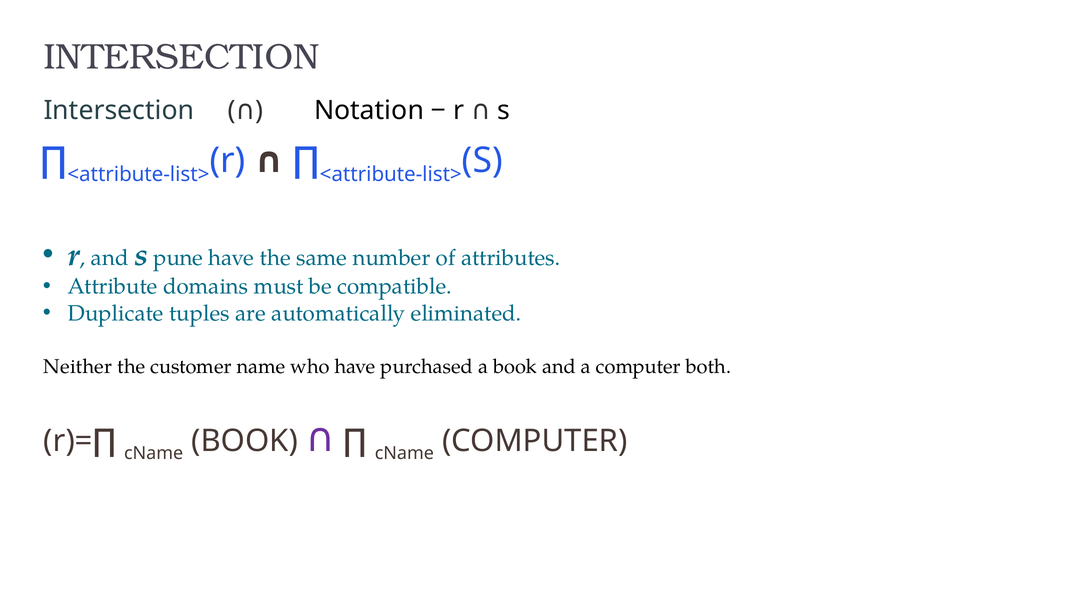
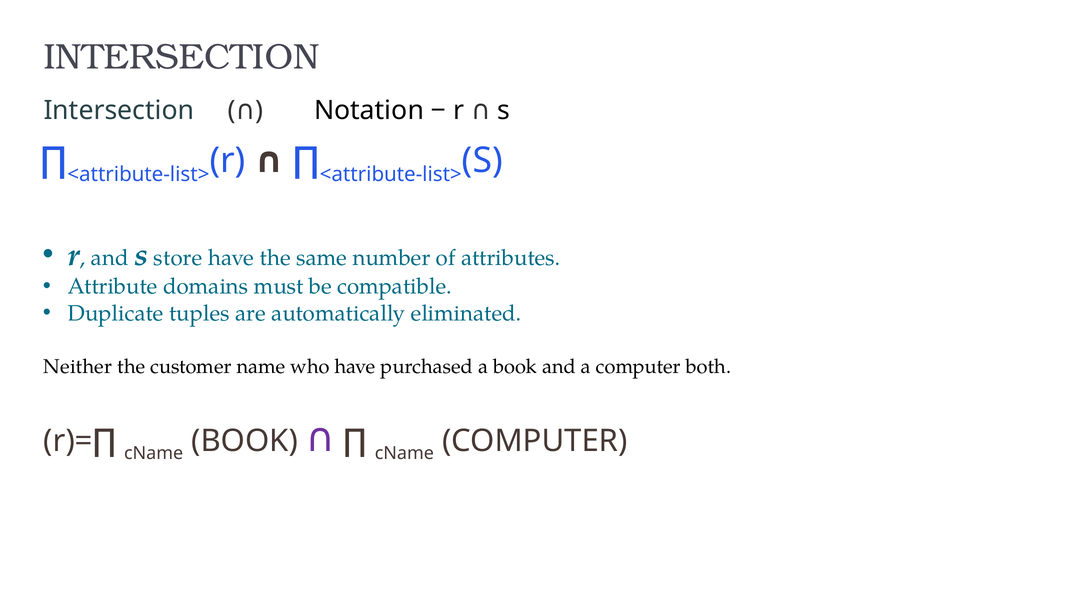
pune: pune -> store
